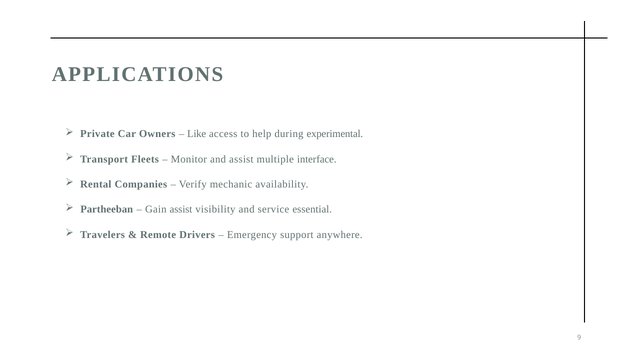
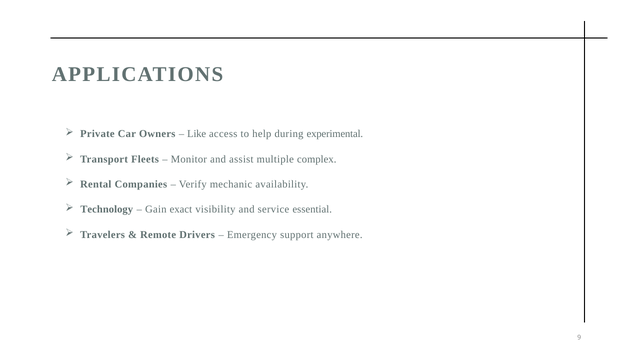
interface: interface -> complex
Partheeban: Partheeban -> Technology
Gain assist: assist -> exact
